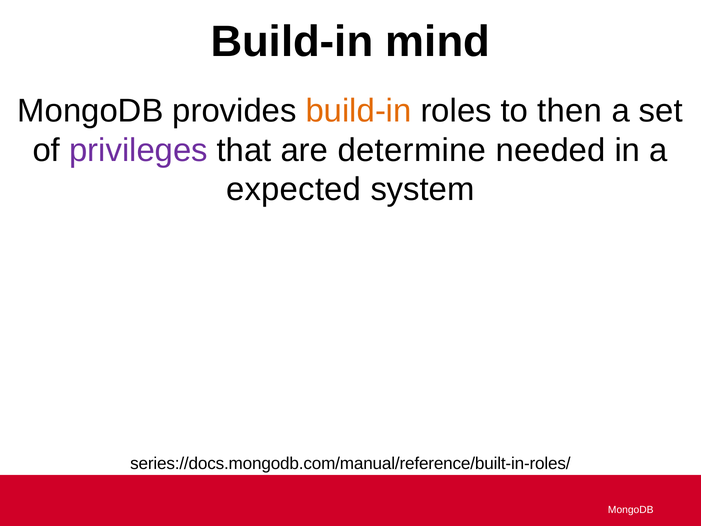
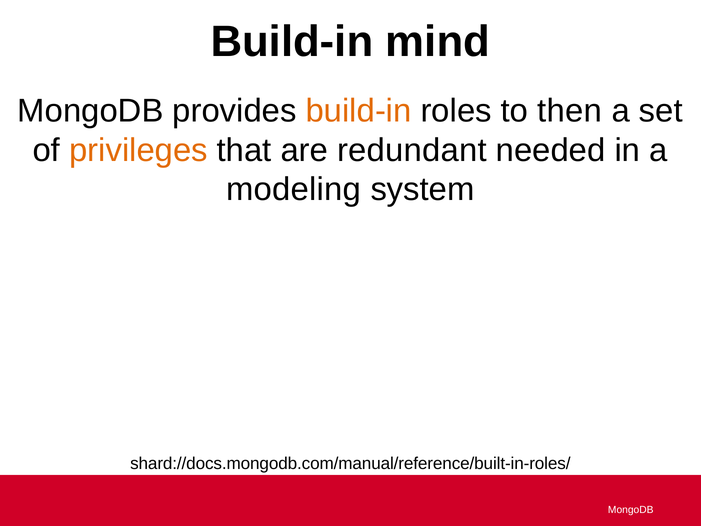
privileges colour: purple -> orange
determine: determine -> redundant
expected: expected -> modeling
series://docs.mongodb.com/manual/reference/built-in-roles/: series://docs.mongodb.com/manual/reference/built-in-roles/ -> shard://docs.mongodb.com/manual/reference/built-in-roles/
